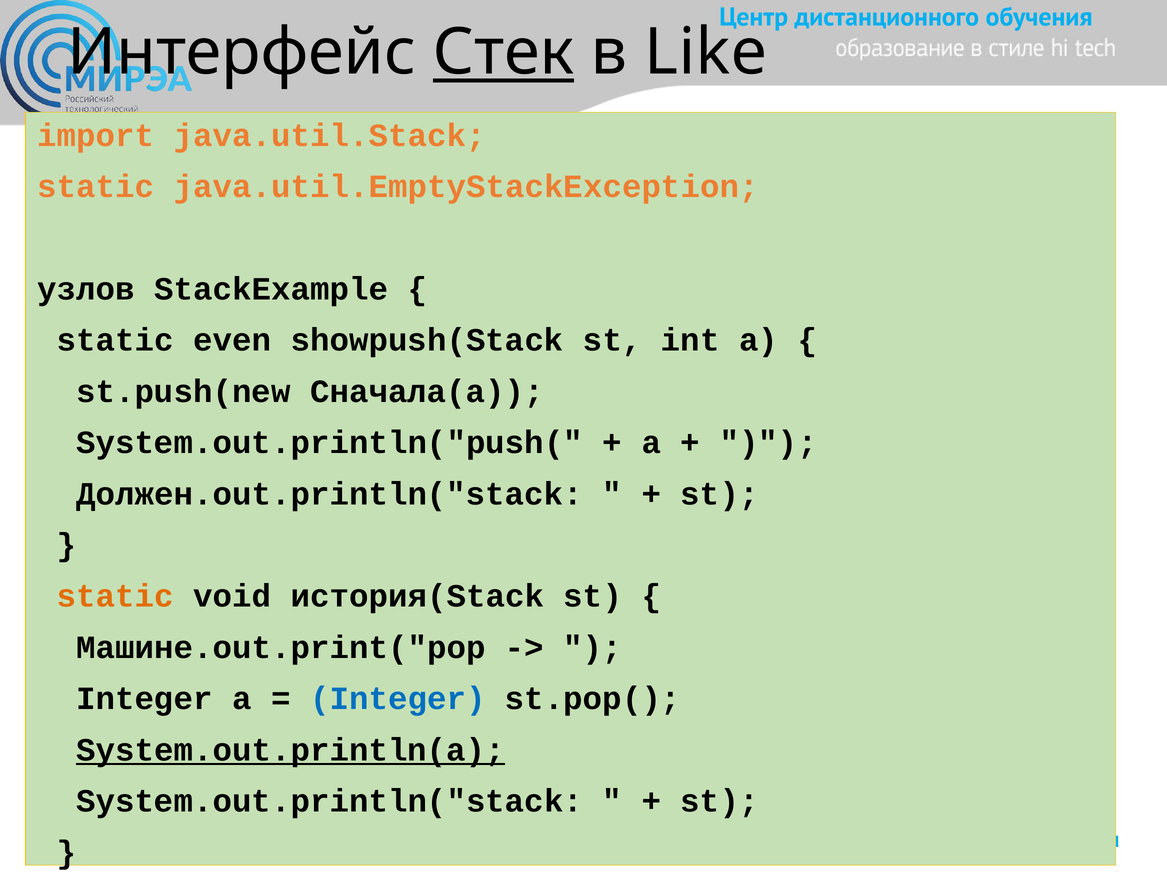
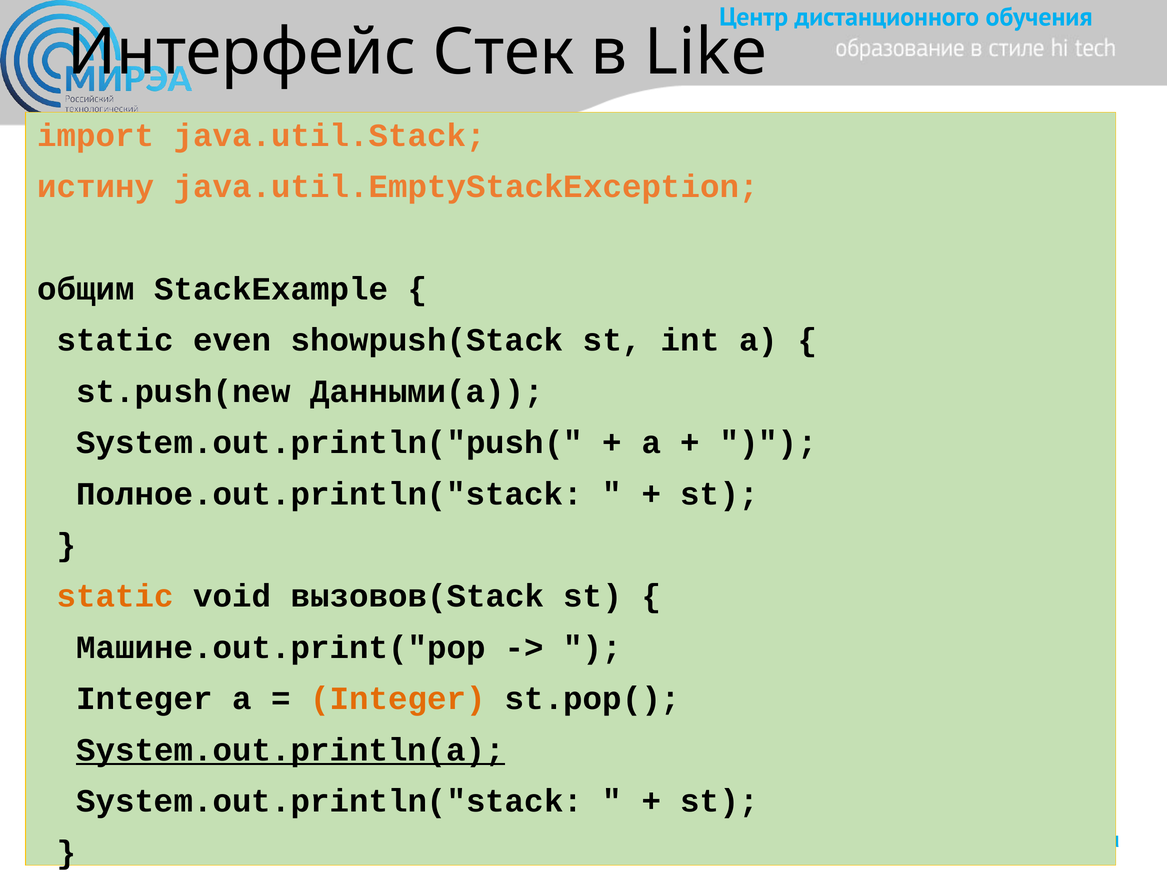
Стек underline: present -> none
static at (96, 187): static -> истину
узлов: узлов -> общим
Сначала(a: Сначала(a -> Данными(a
Должен.out.println("stack: Должен.out.println("stack -> Полное.out.println("stack
история(Stack: история(Stack -> вызовов(Stack
Integer at (398, 699) colour: blue -> orange
